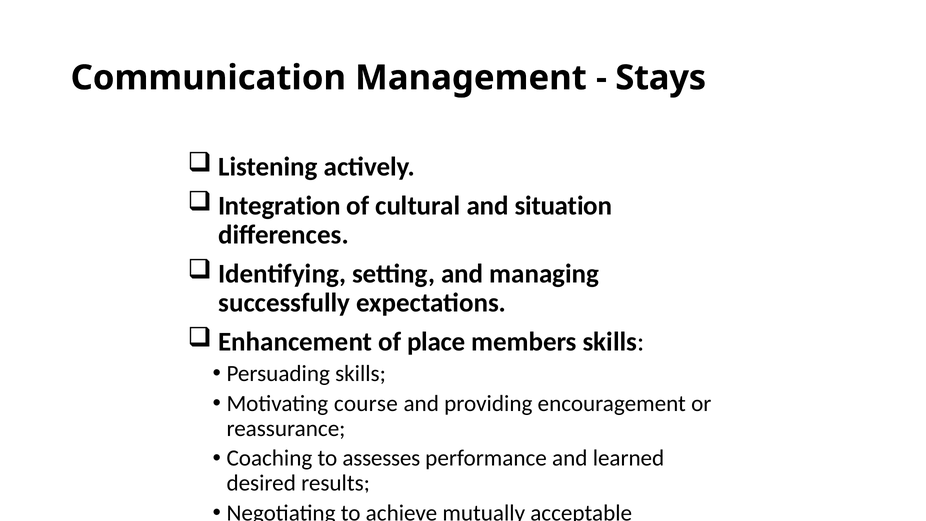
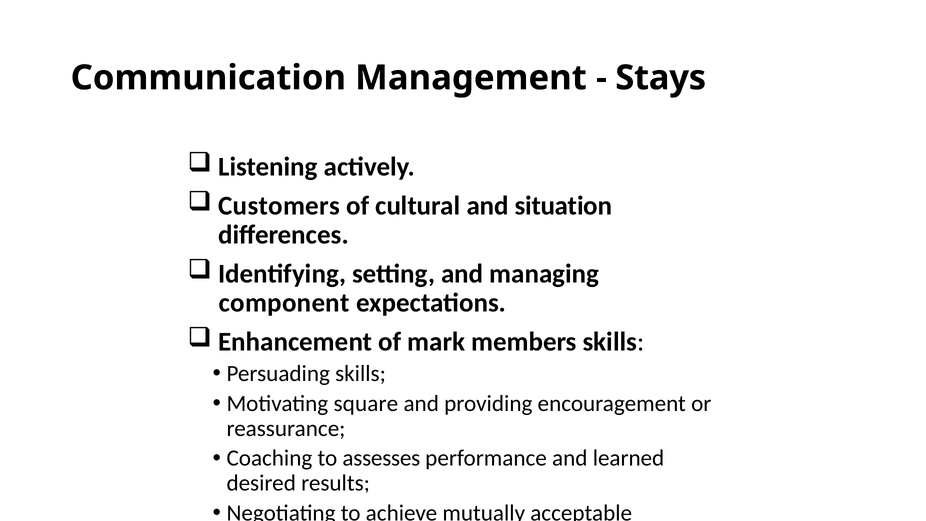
Integration: Integration -> Customers
successfully: successfully -> component
of place: place -> mark
course: course -> square
